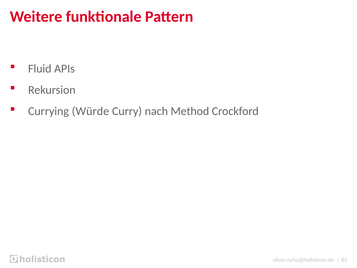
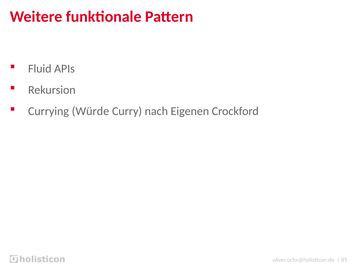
Method: Method -> Eigenen
